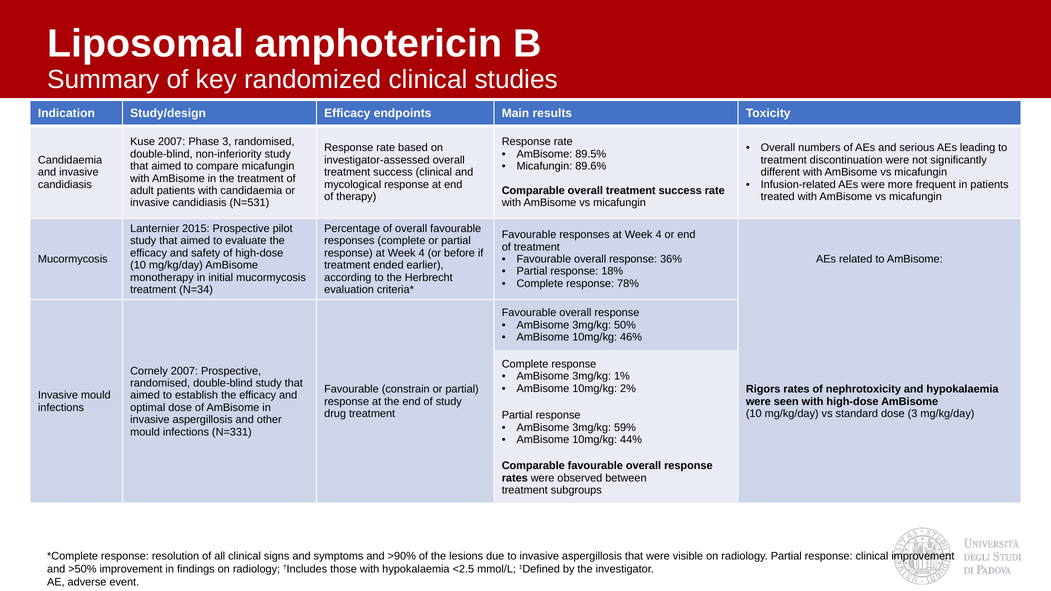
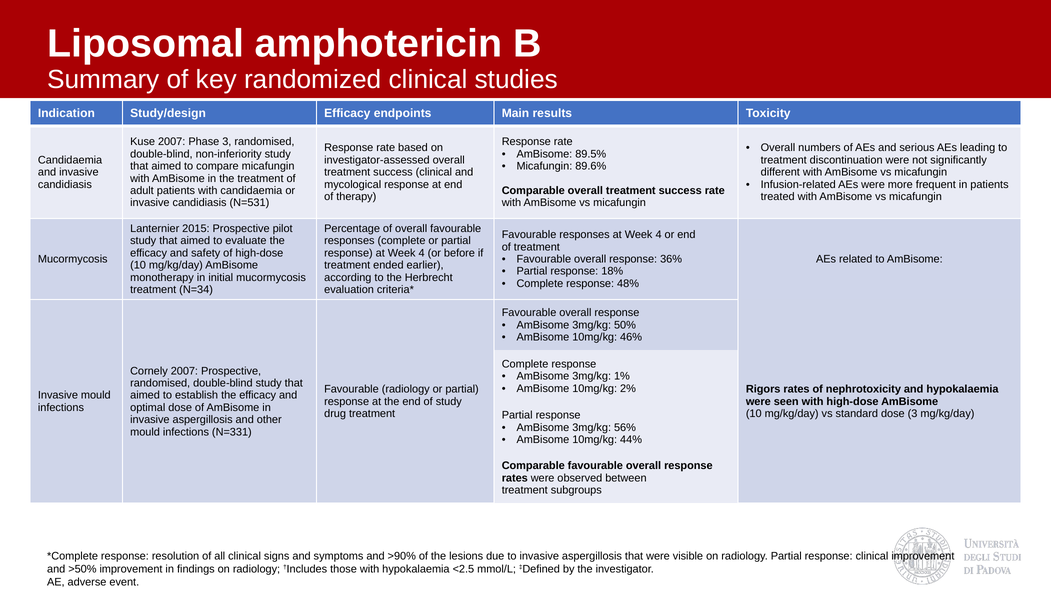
78%: 78% -> 48%
Favourable constrain: constrain -> radiology
59%: 59% -> 56%
